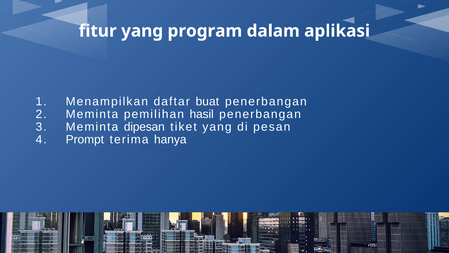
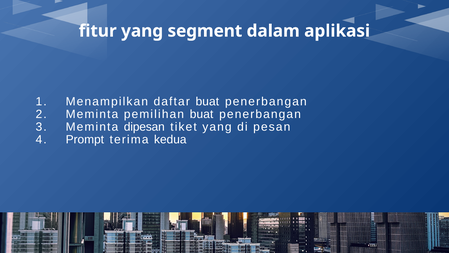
program: program -> segment
pemilihan hasil: hasil -> buat
hanya: hanya -> kedua
